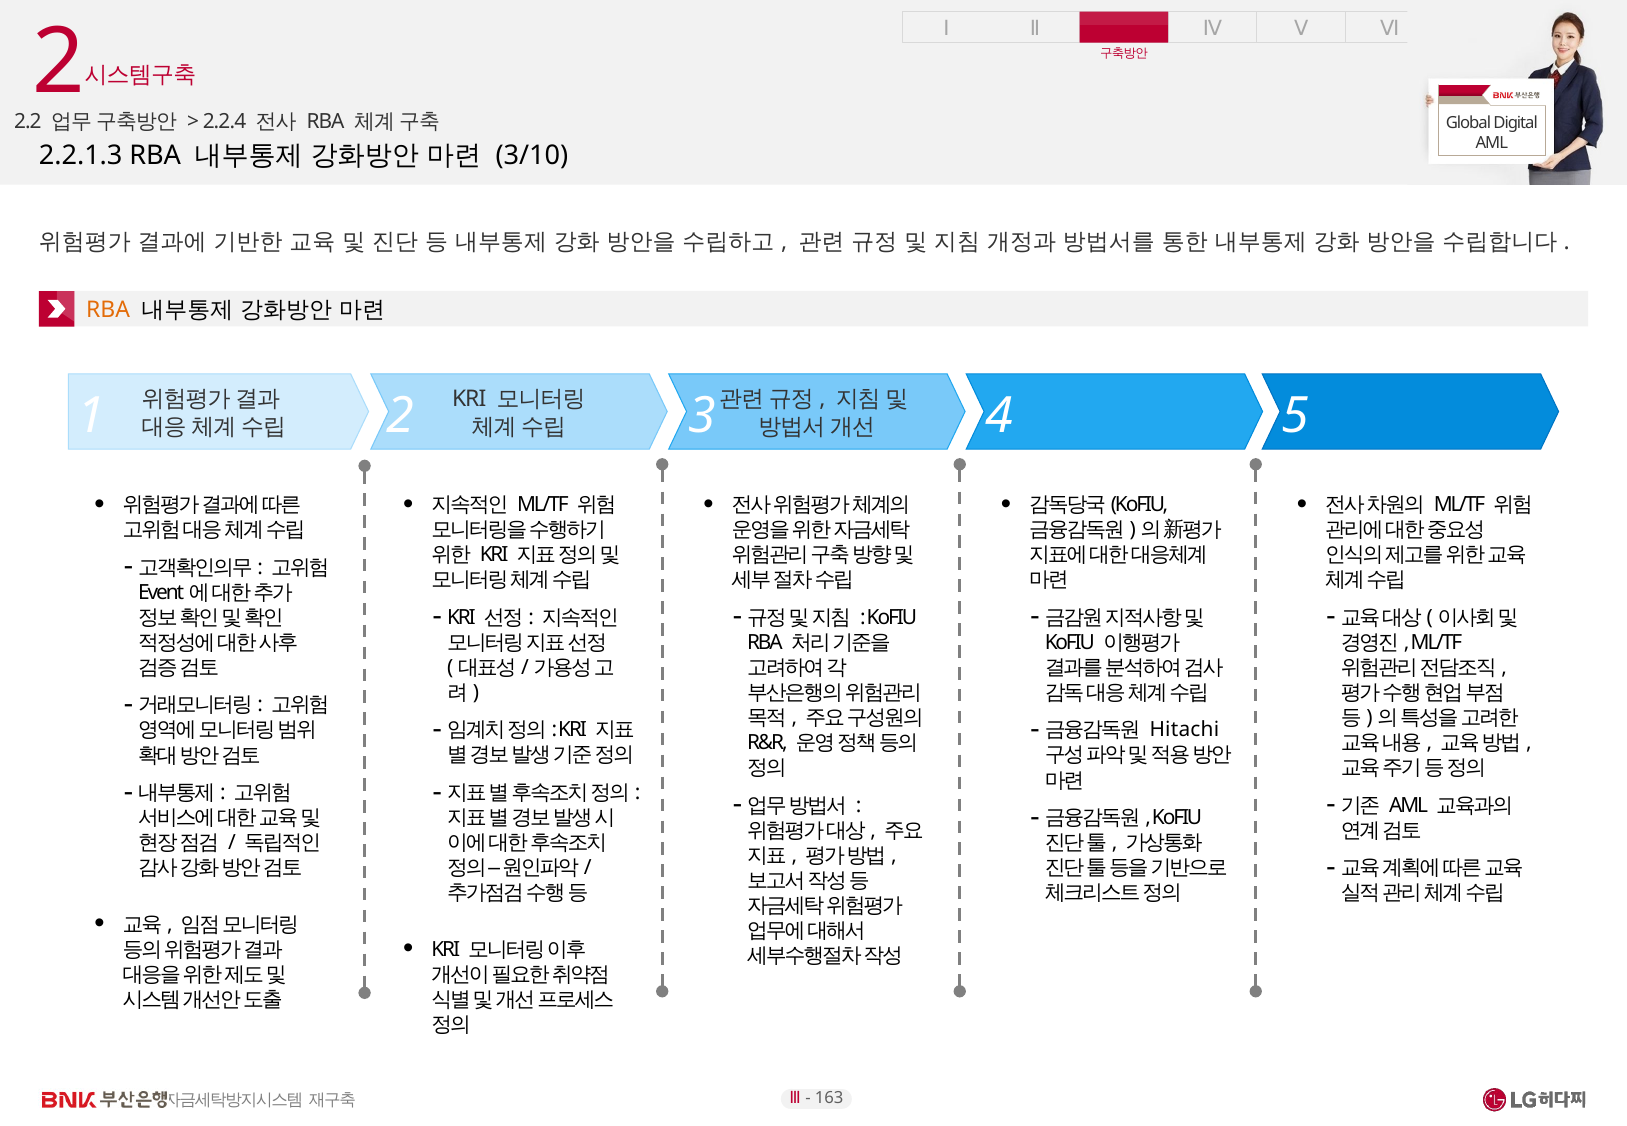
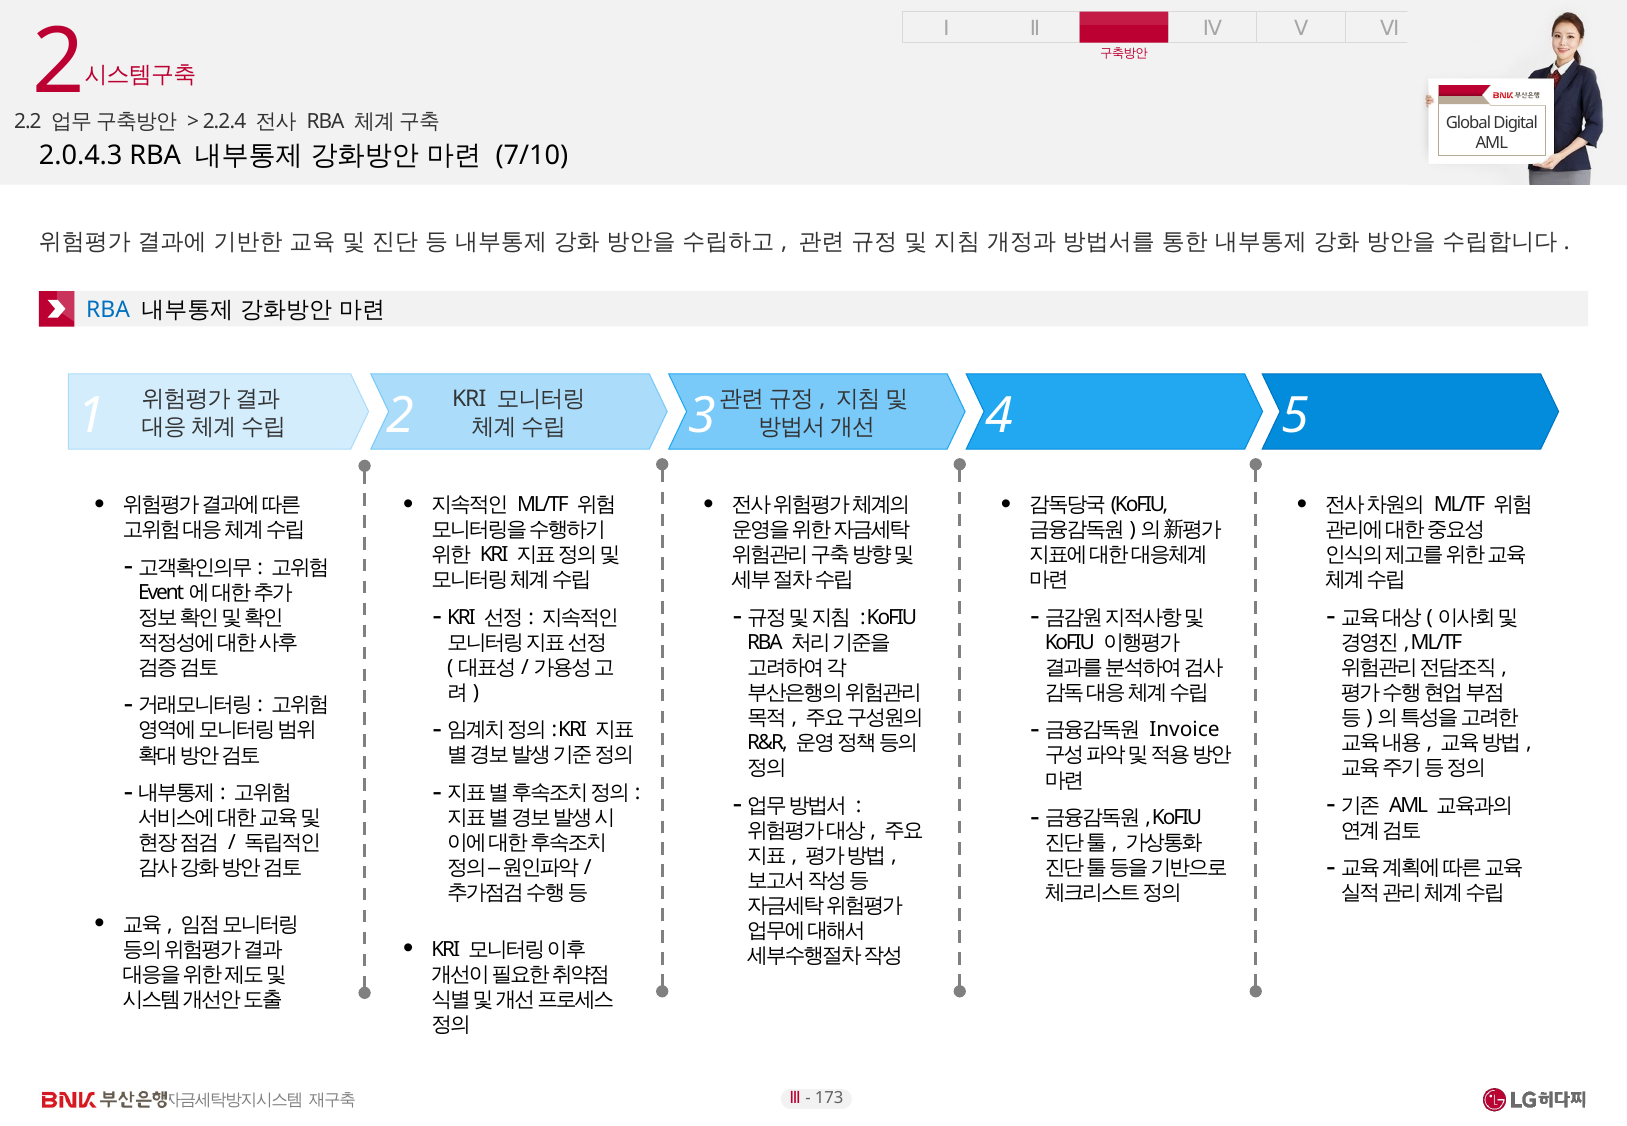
2.2.1.3: 2.2.1.3 -> 2.0.4.3
3/10: 3/10 -> 7/10
RBA at (108, 310) colour: orange -> blue
Hitachi: Hitachi -> Invoice
163: 163 -> 173
